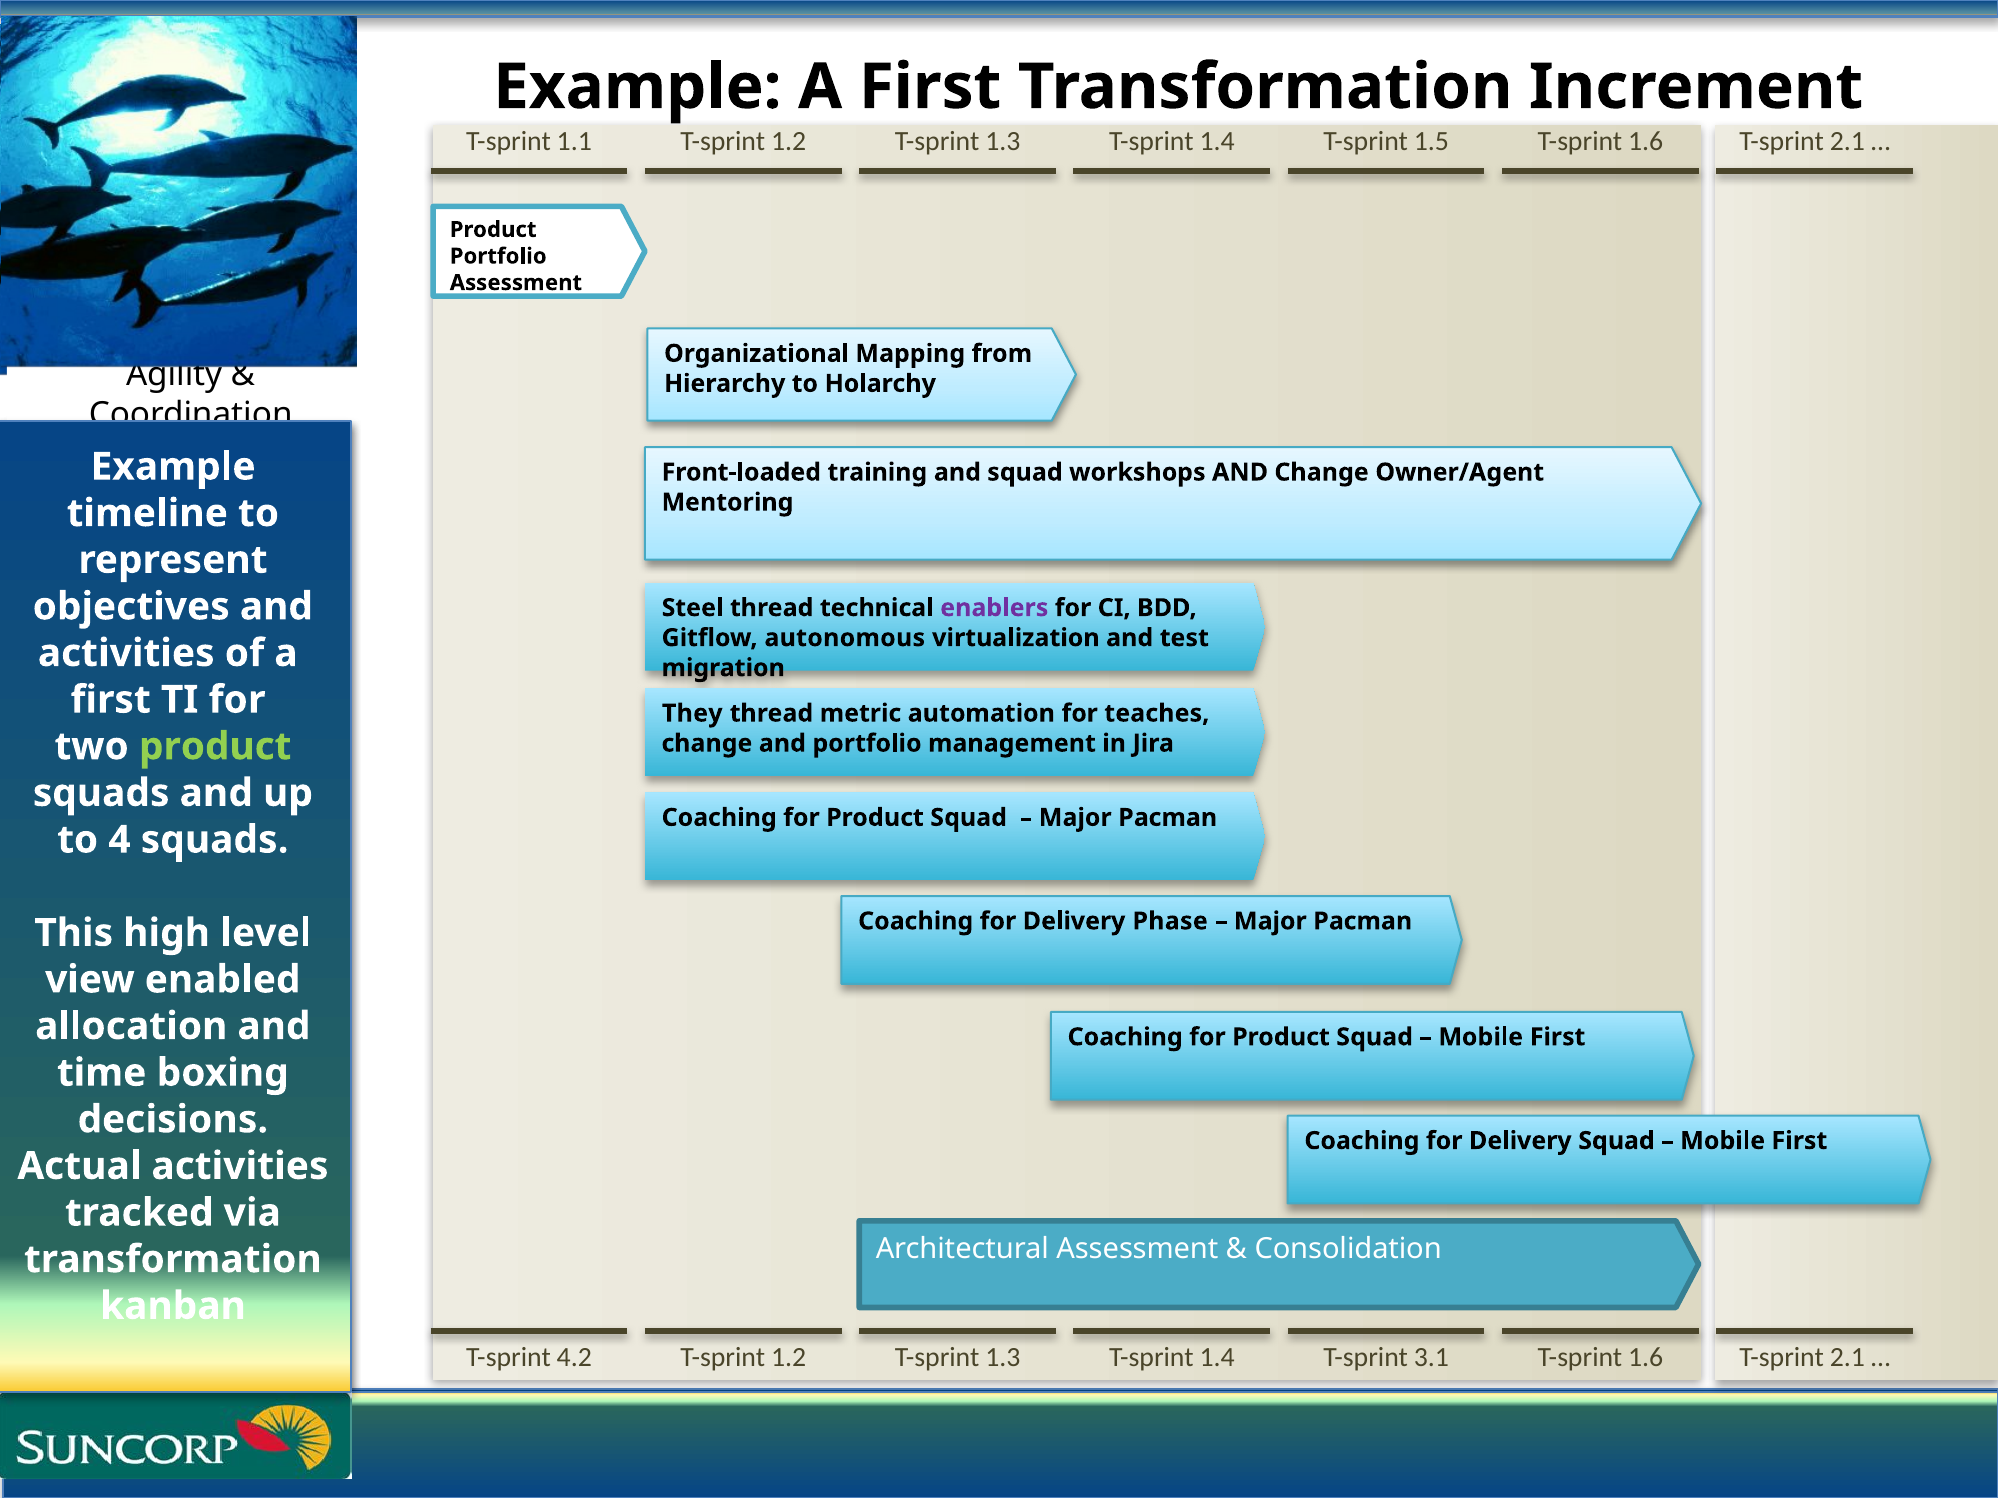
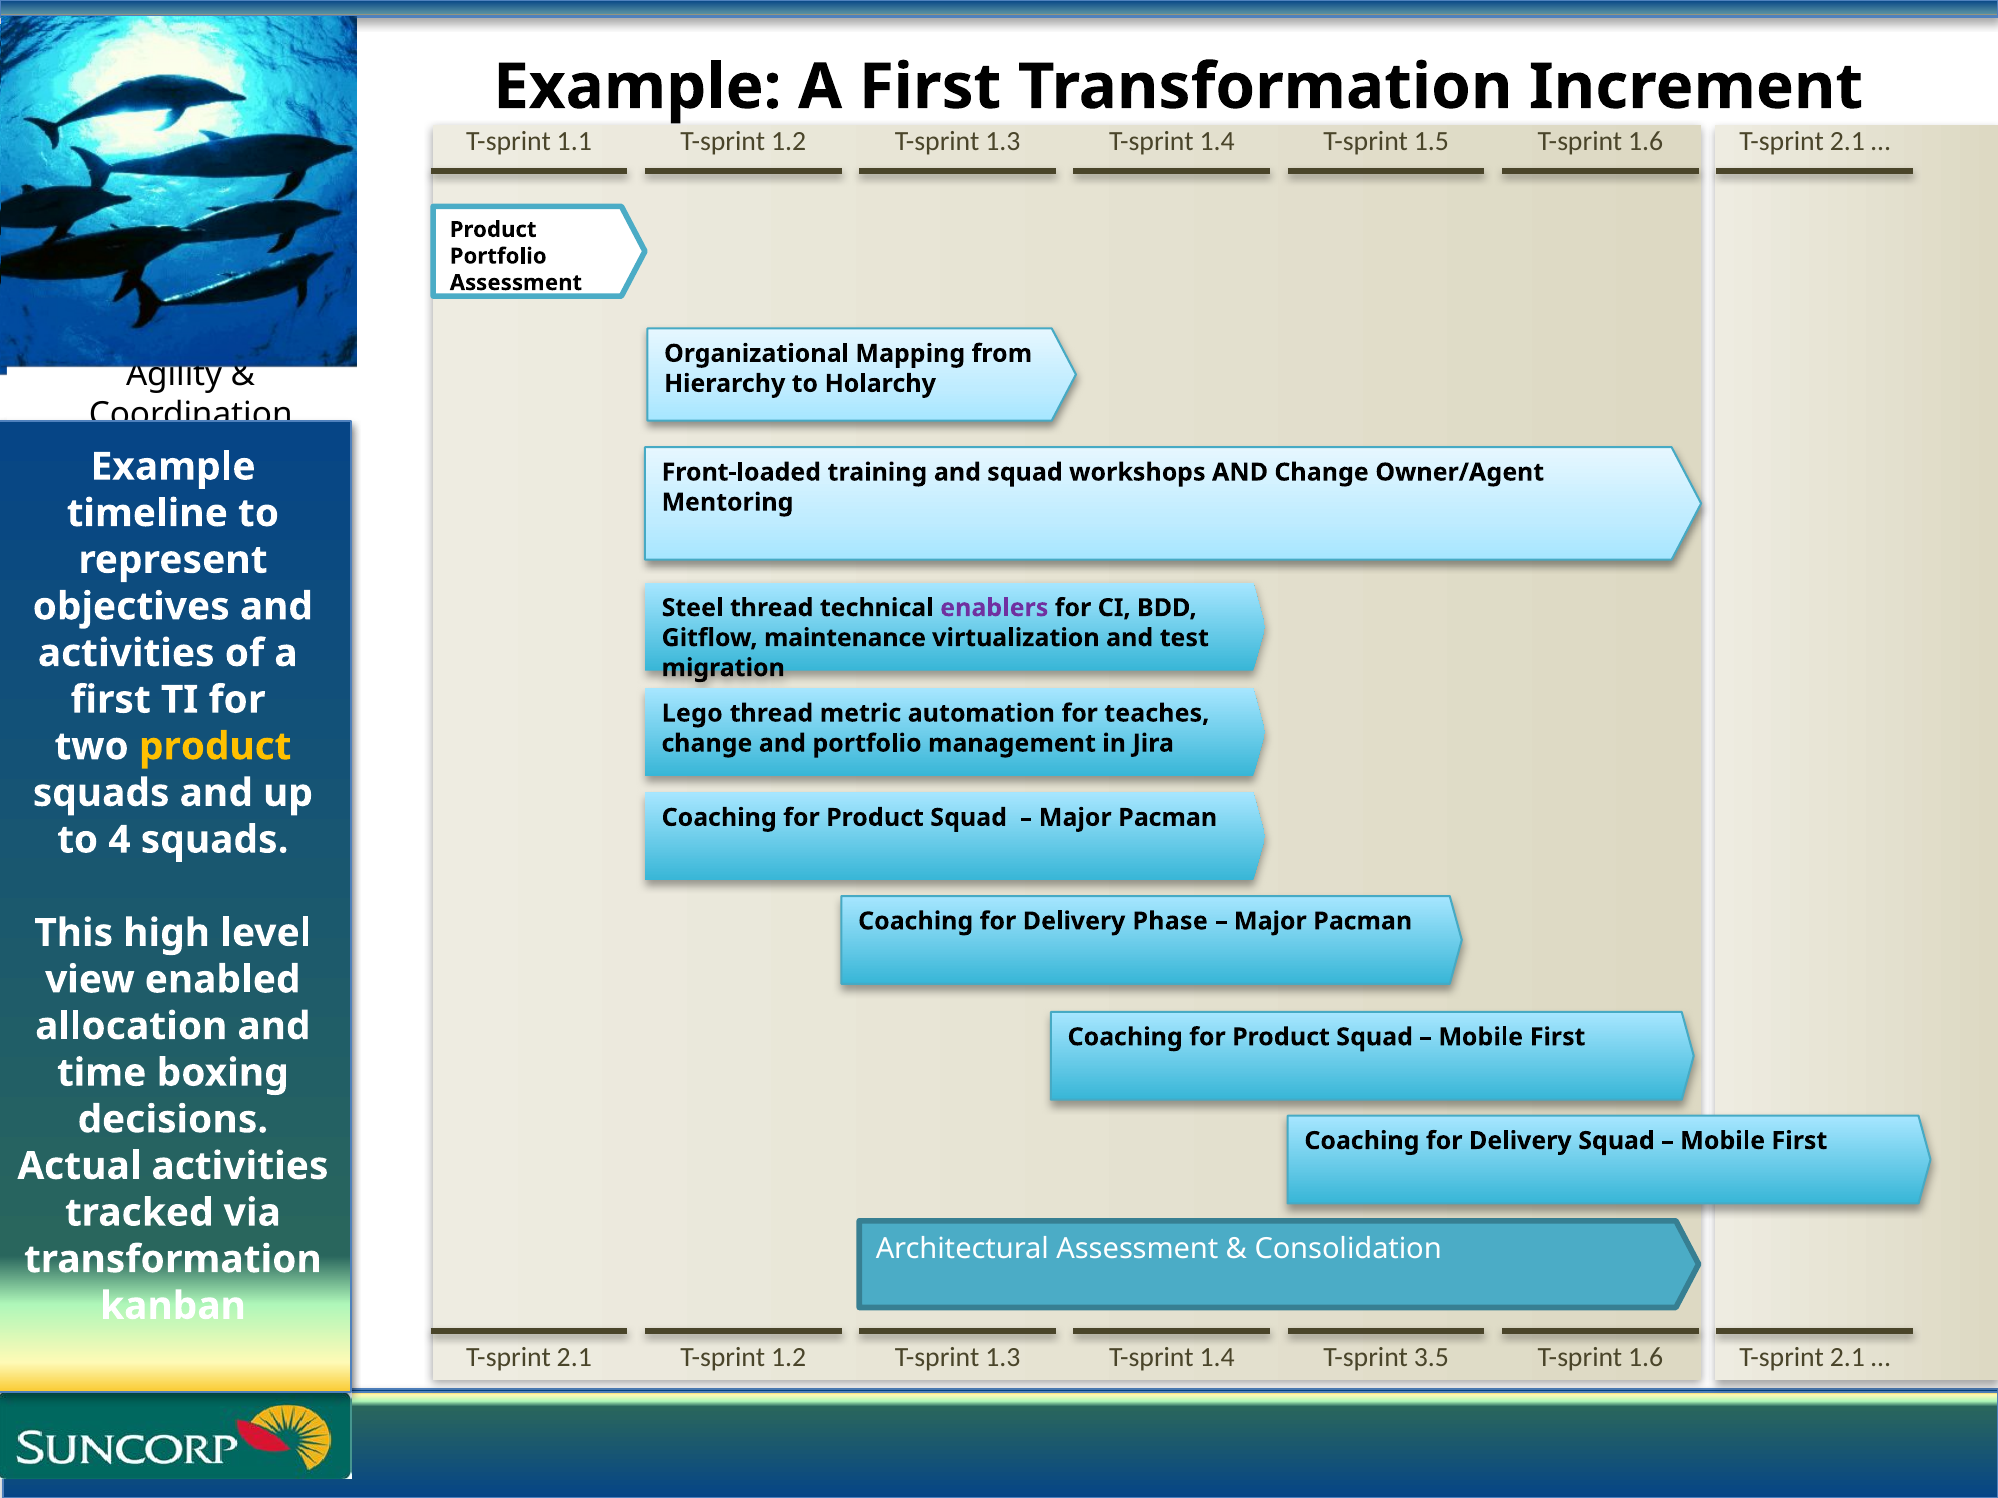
autonomous: autonomous -> maintenance
They: They -> Lego
product at (215, 747) colour: light green -> yellow
4.2 at (574, 1358): 4.2 -> 2.1
3.1: 3.1 -> 3.5
